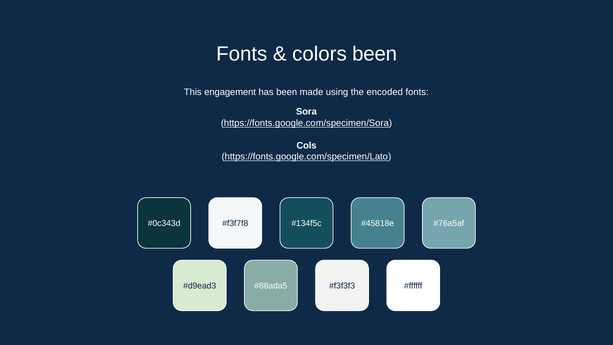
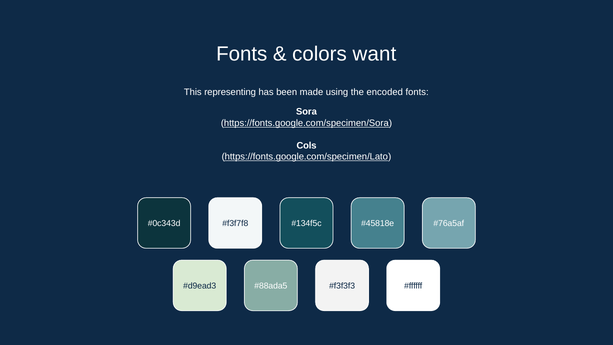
colors been: been -> want
engagement: engagement -> representing
